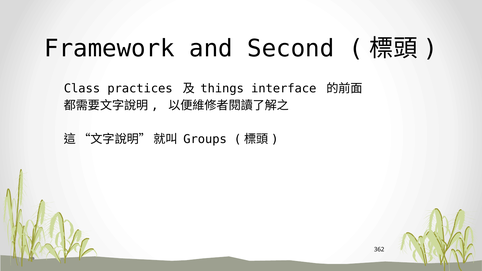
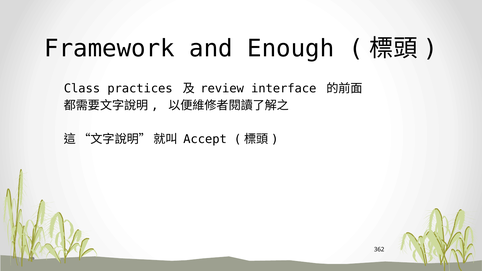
Second: Second -> Enough
things: things -> review
Groups: Groups -> Accept
